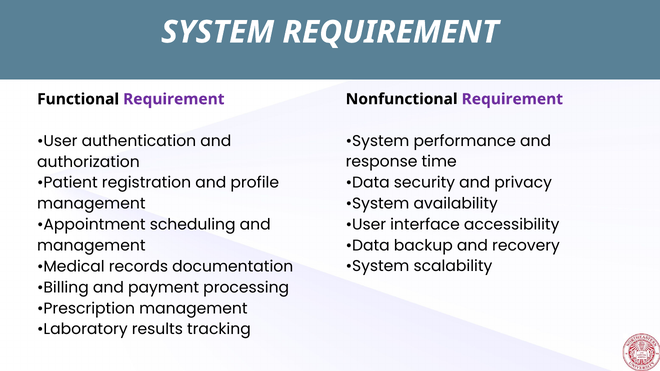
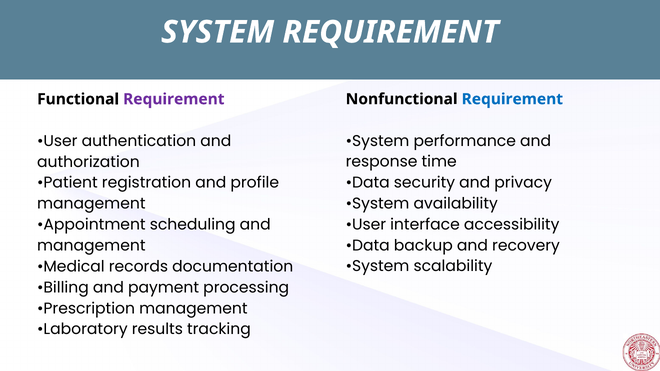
Requirement at (512, 99) colour: purple -> blue
